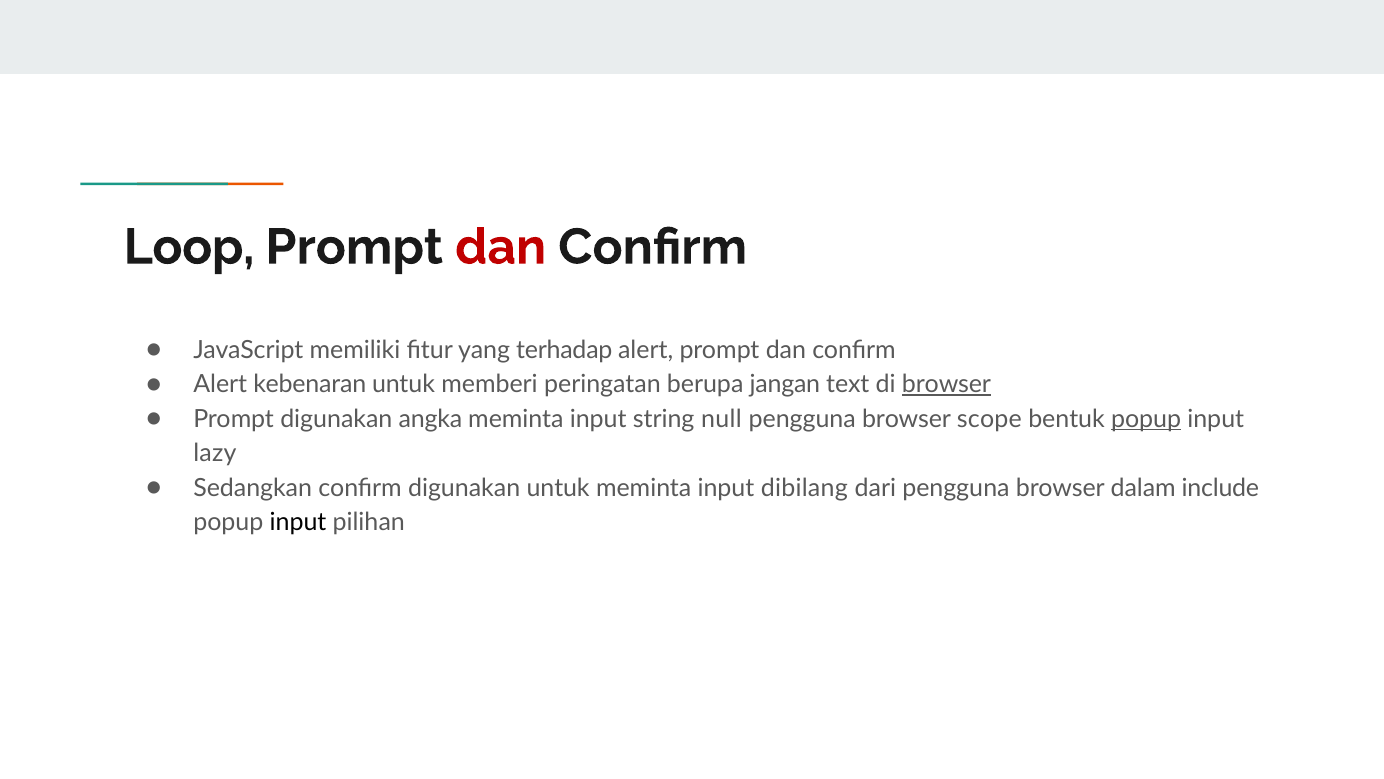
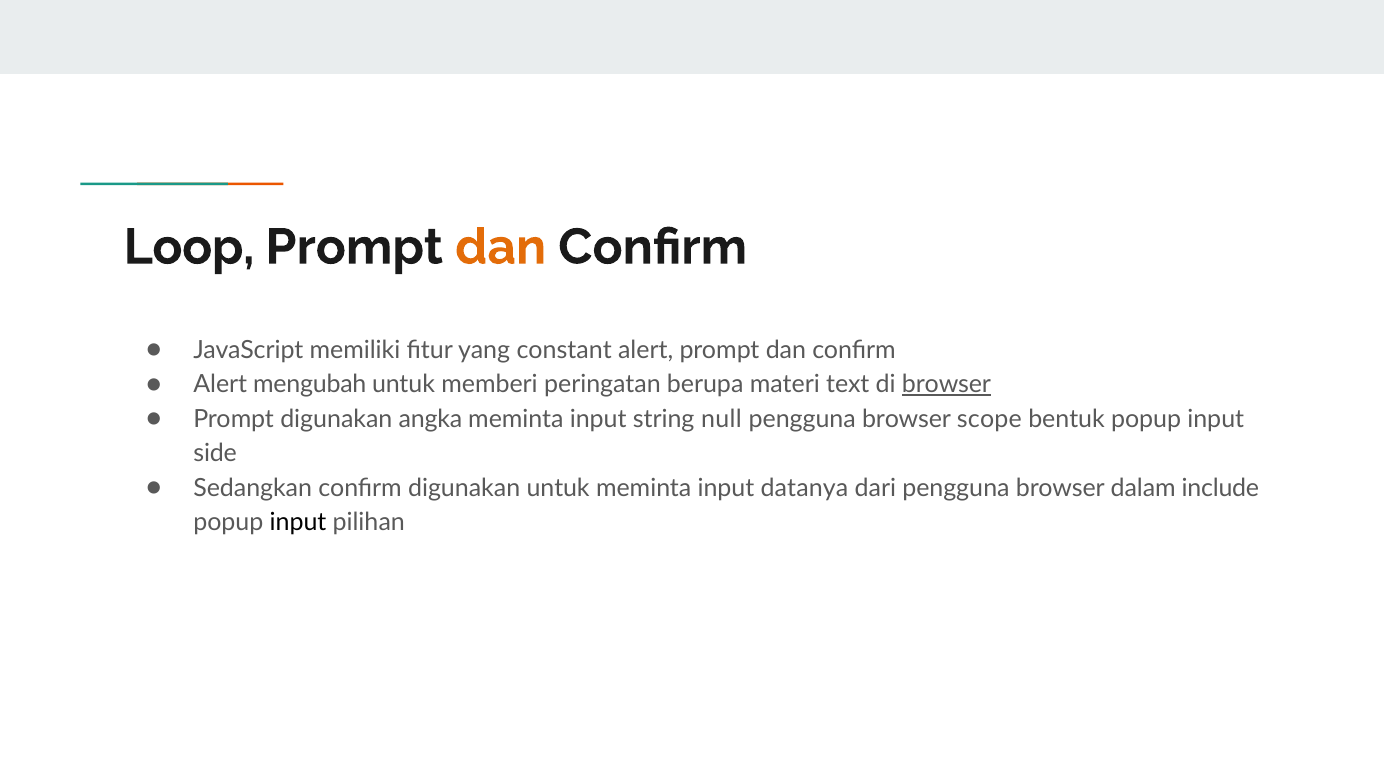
dan at (501, 247) colour: red -> orange
terhadap: terhadap -> constant
kebenaran: kebenaran -> mengubah
jangan: jangan -> materi
popup at (1146, 419) underline: present -> none
lazy: lazy -> side
dibilang: dibilang -> datanya
